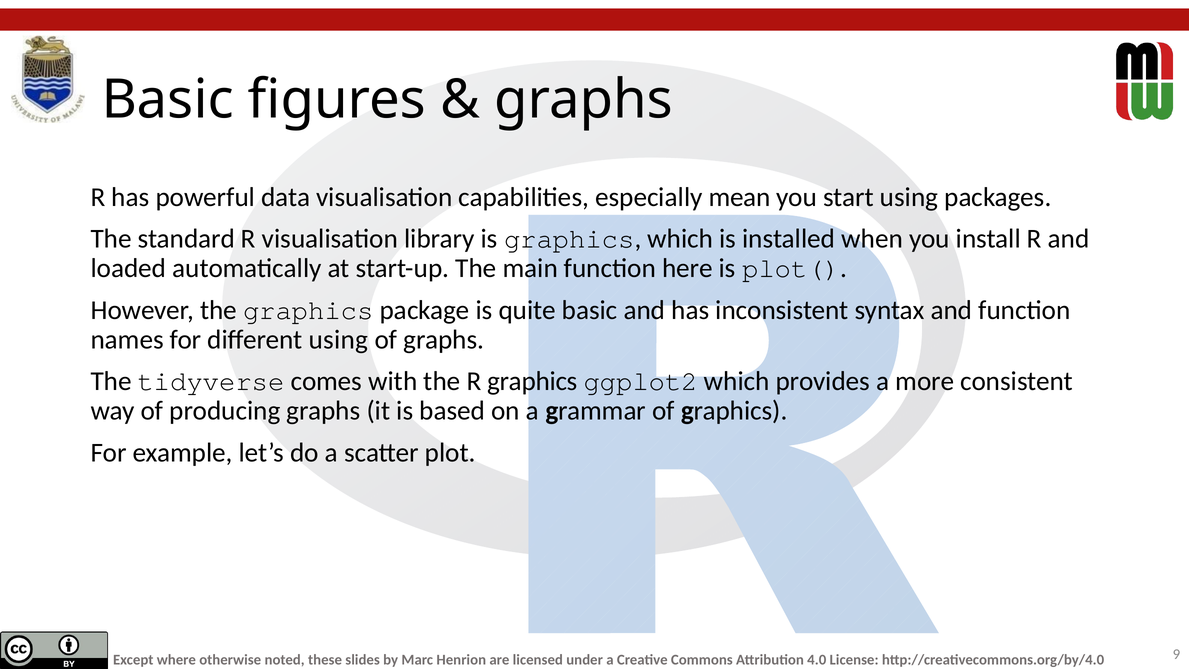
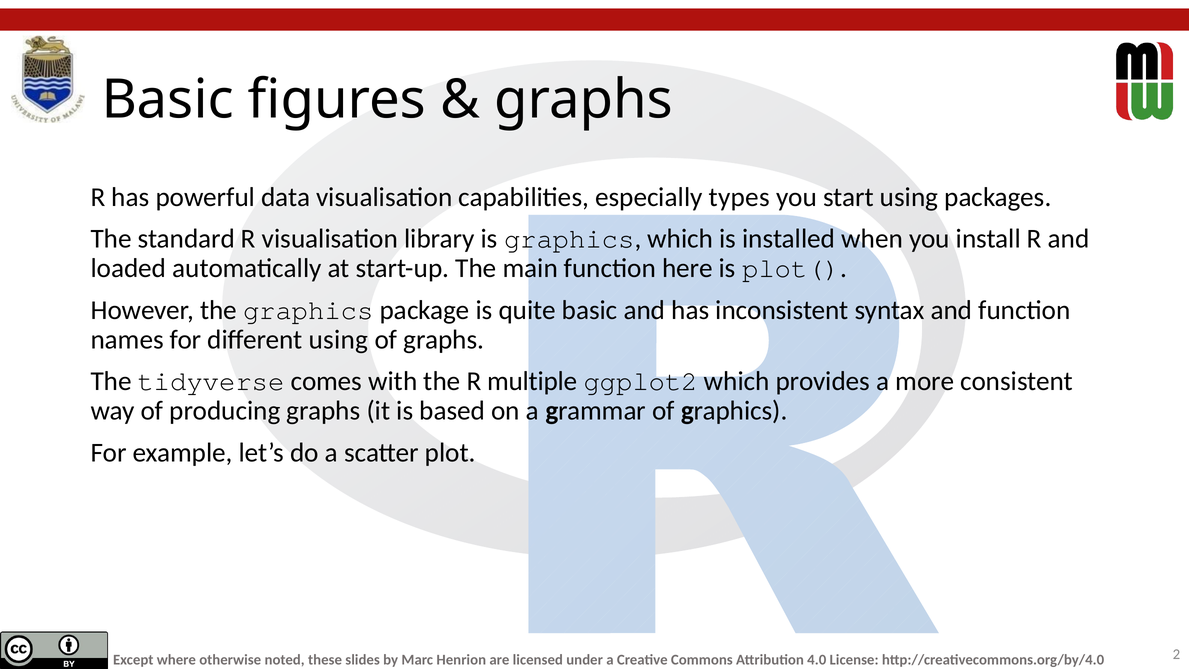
mean: mean -> types
R graphics: graphics -> multiple
9: 9 -> 2
